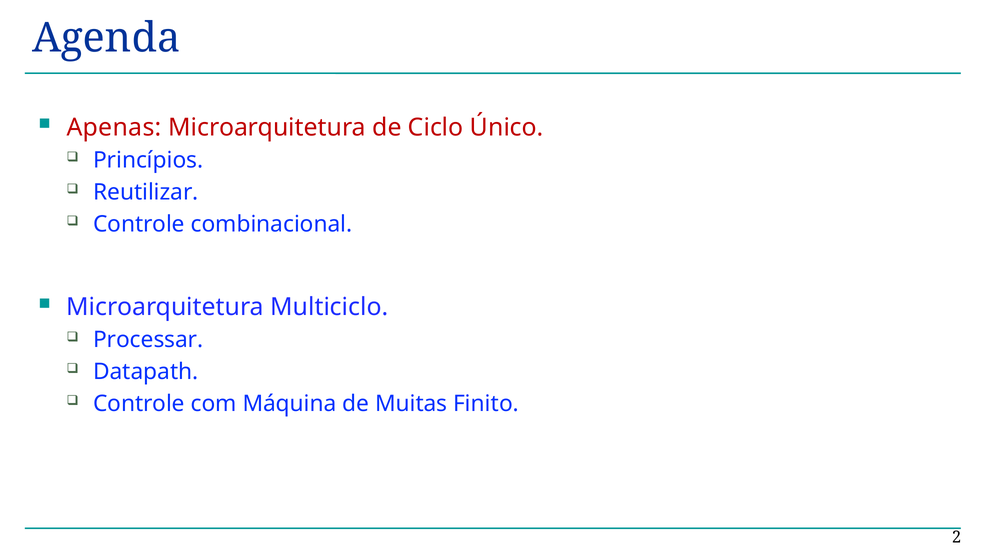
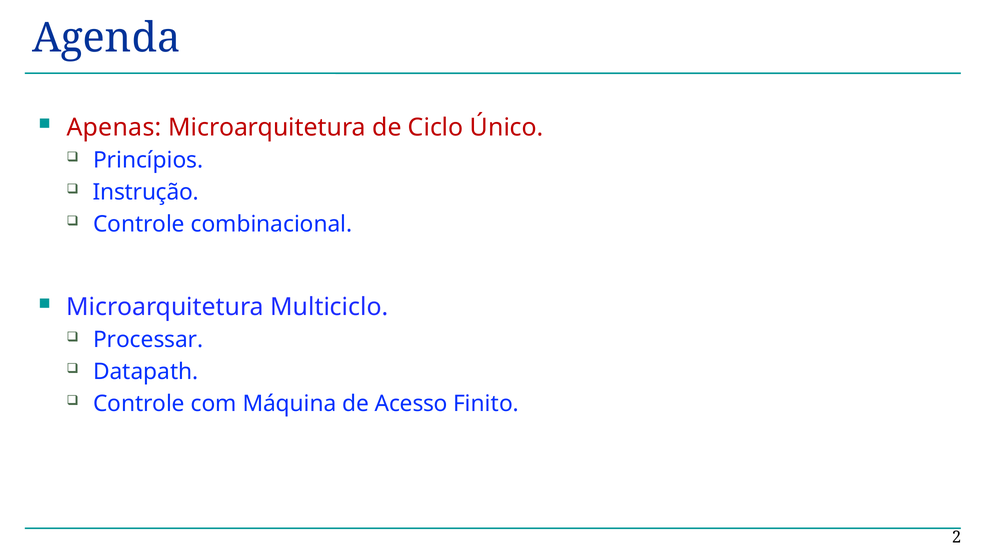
Reutilizar: Reutilizar -> Instrução
Muitas: Muitas -> Acesso
